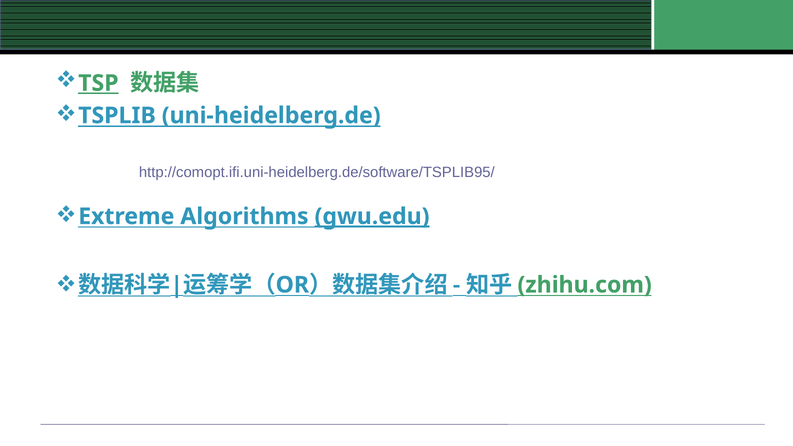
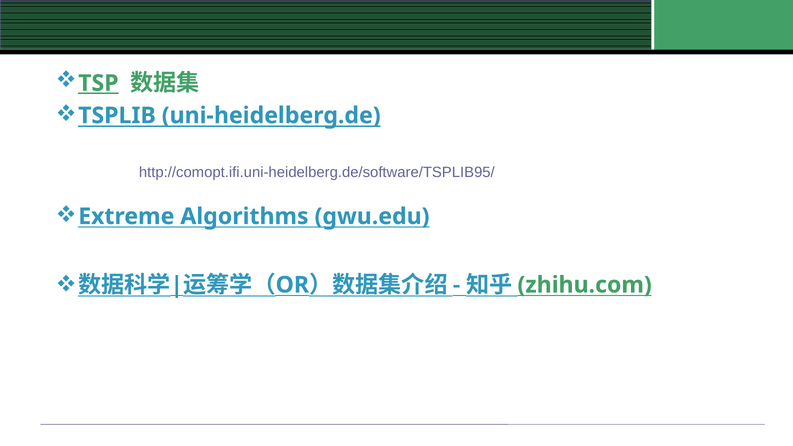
gwu.edu underline: present -> none
